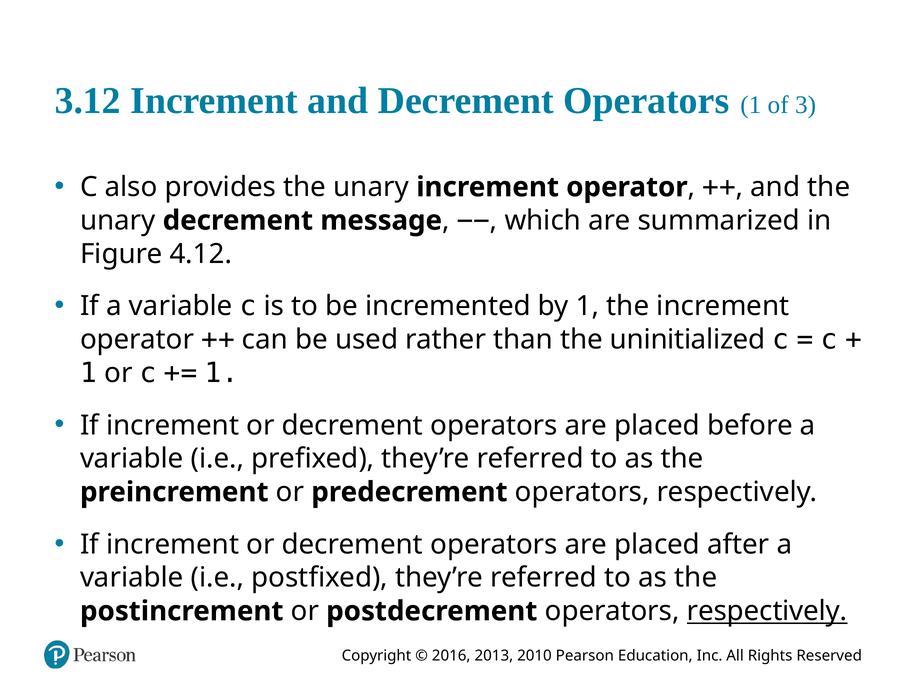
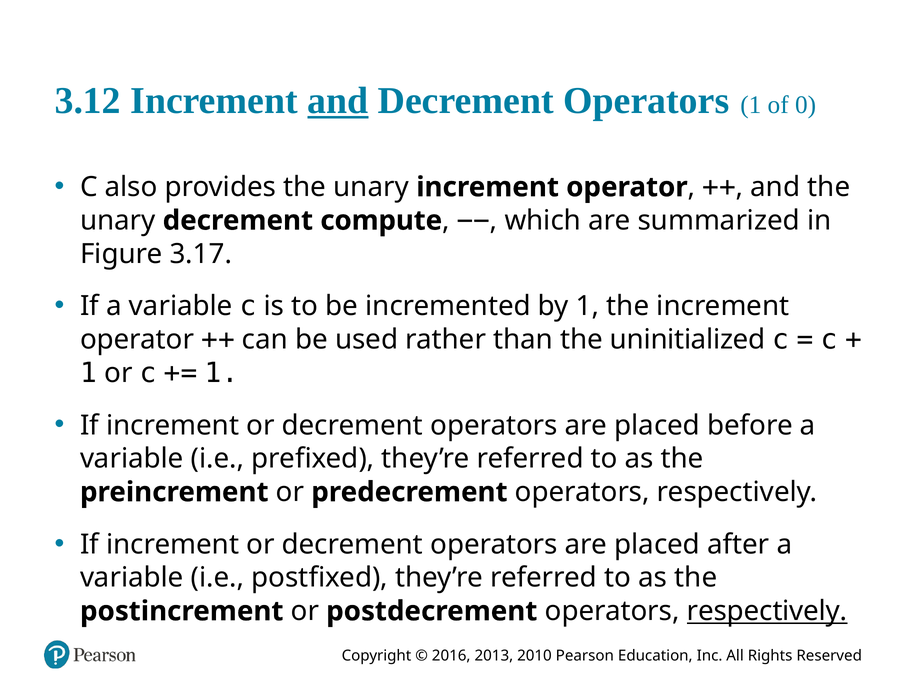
and at (338, 101) underline: none -> present
3: 3 -> 0
message: message -> compute
4.12: 4.12 -> 3.17
